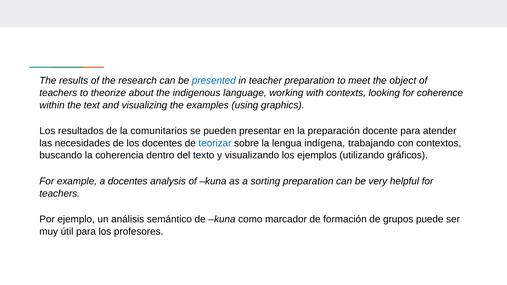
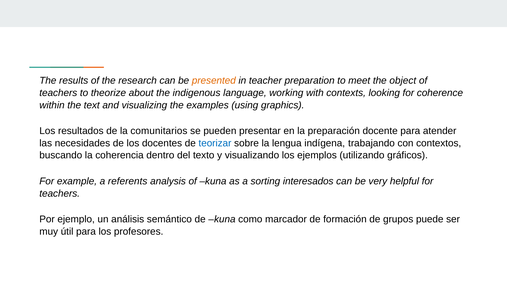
presented colour: blue -> orange
a docentes: docentes -> referents
sorting preparation: preparation -> interesados
